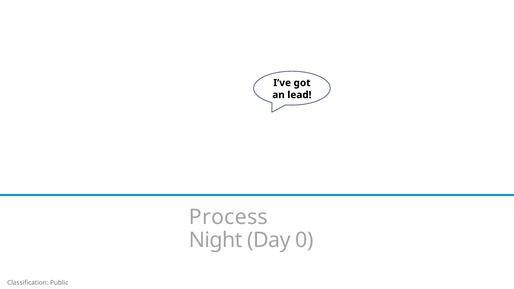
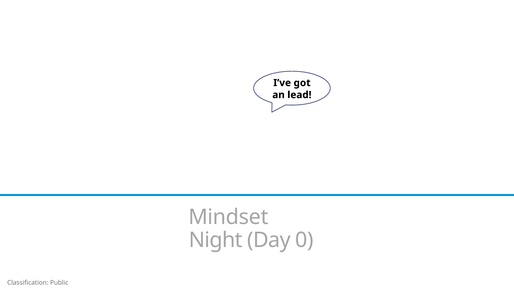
Process: Process -> Mindset
